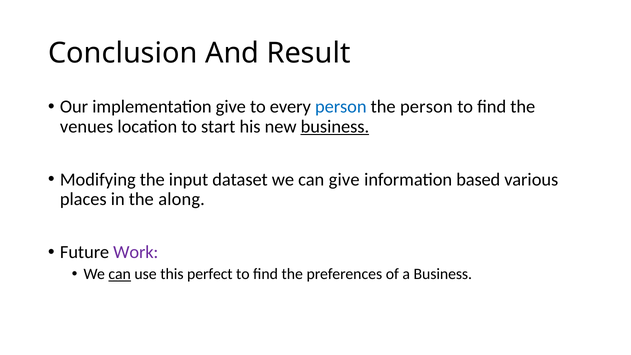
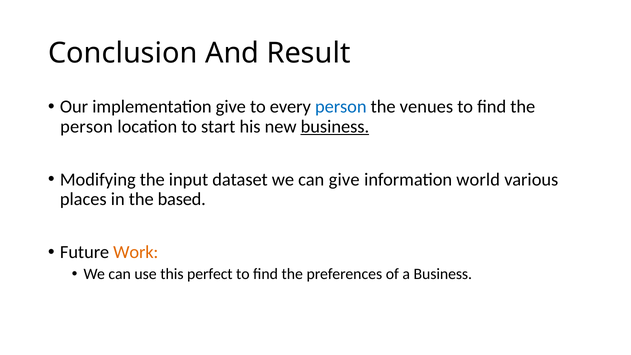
the person: person -> venues
venues at (87, 127): venues -> person
based: based -> world
along: along -> based
Work colour: purple -> orange
can at (120, 274) underline: present -> none
